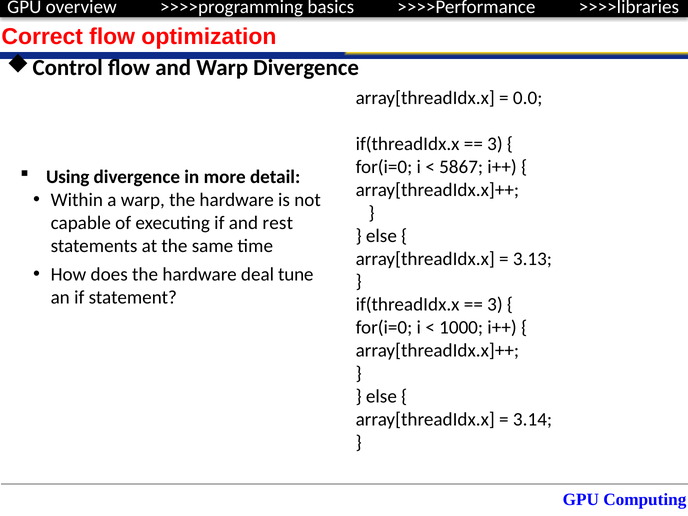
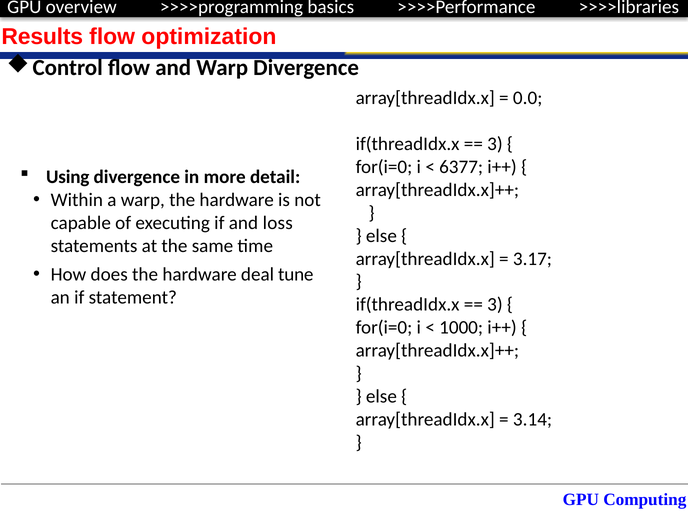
Correct: Correct -> Results
5867: 5867 -> 6377
rest: rest -> loss
3.13: 3.13 -> 3.17
